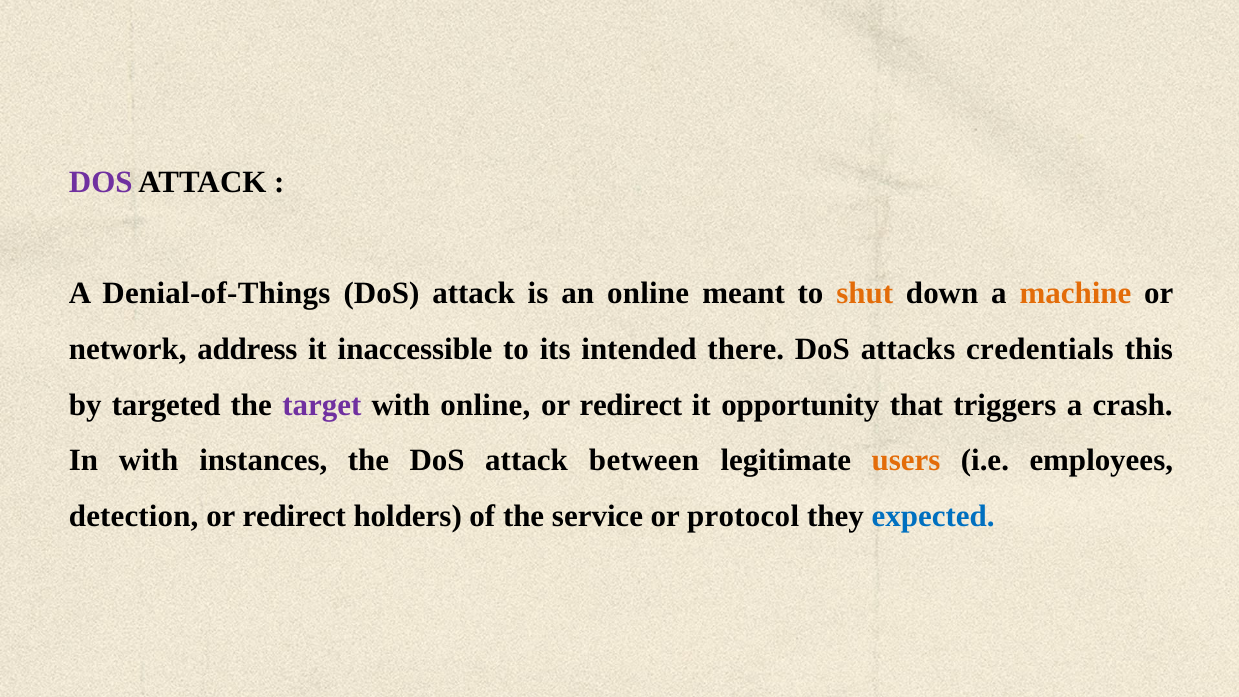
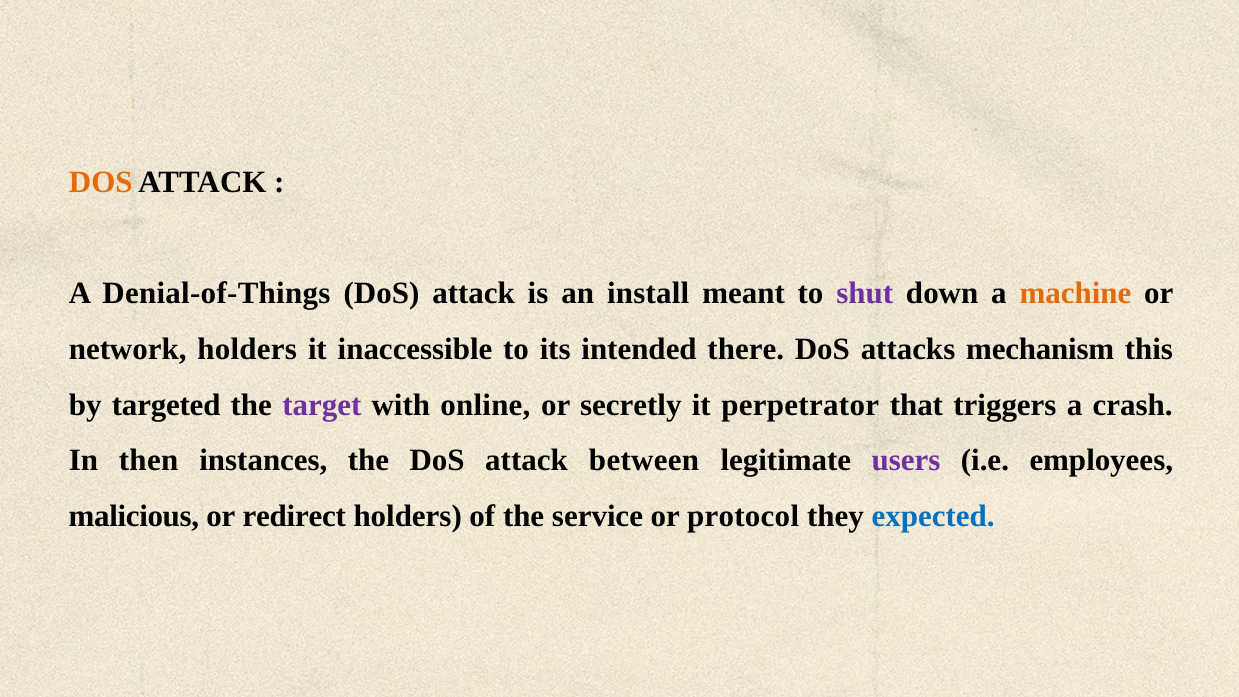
DOS at (101, 182) colour: purple -> orange
an online: online -> install
shut colour: orange -> purple
network address: address -> holders
credentials: credentials -> mechanism
redirect at (631, 405): redirect -> secretly
opportunity: opportunity -> perpetrator
In with: with -> then
users colour: orange -> purple
detection: detection -> malicious
